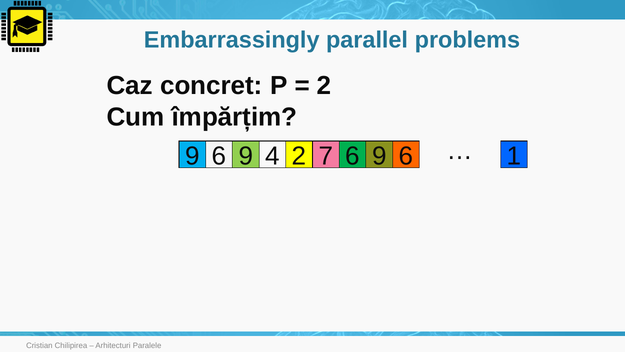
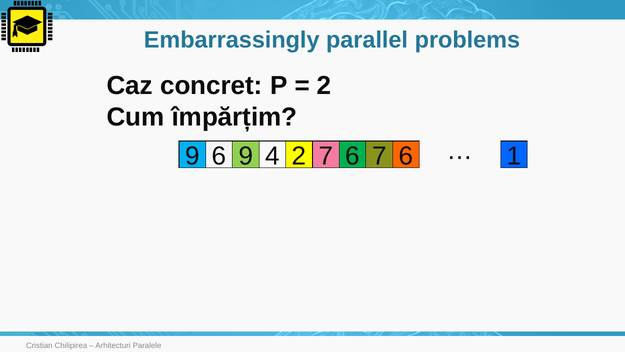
7 6 9: 9 -> 7
